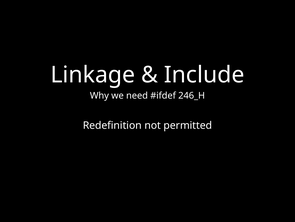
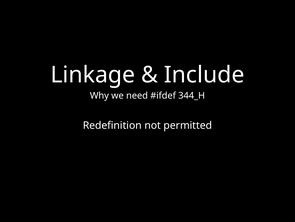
246_H: 246_H -> 344_H
